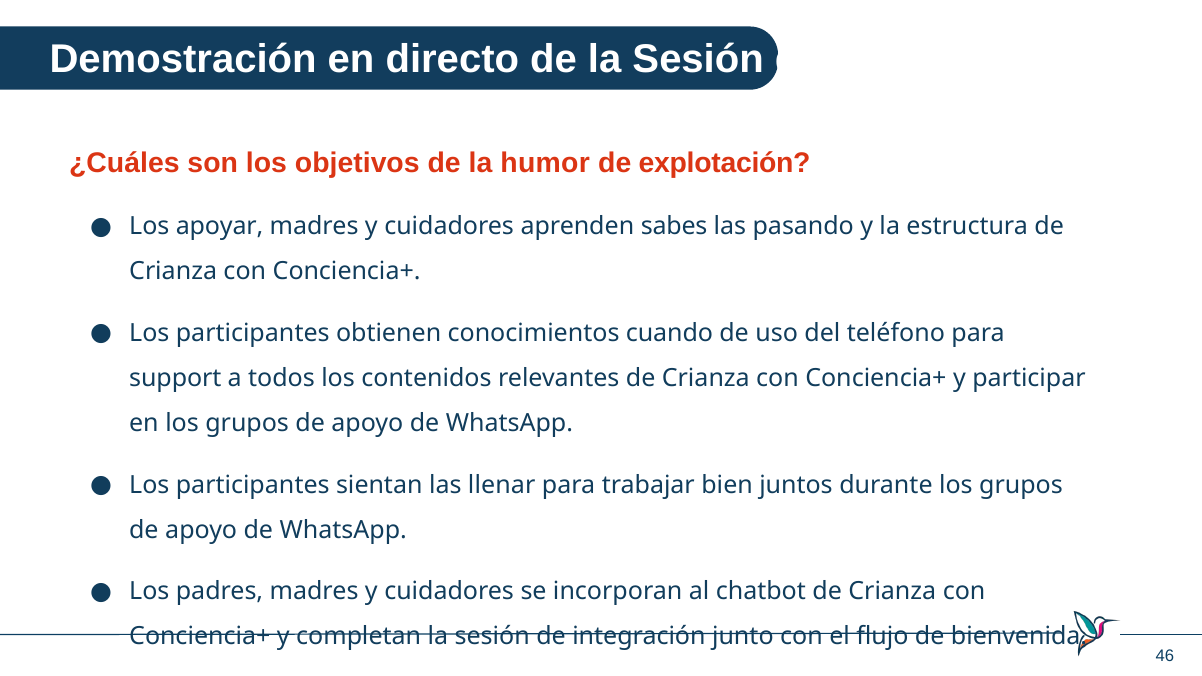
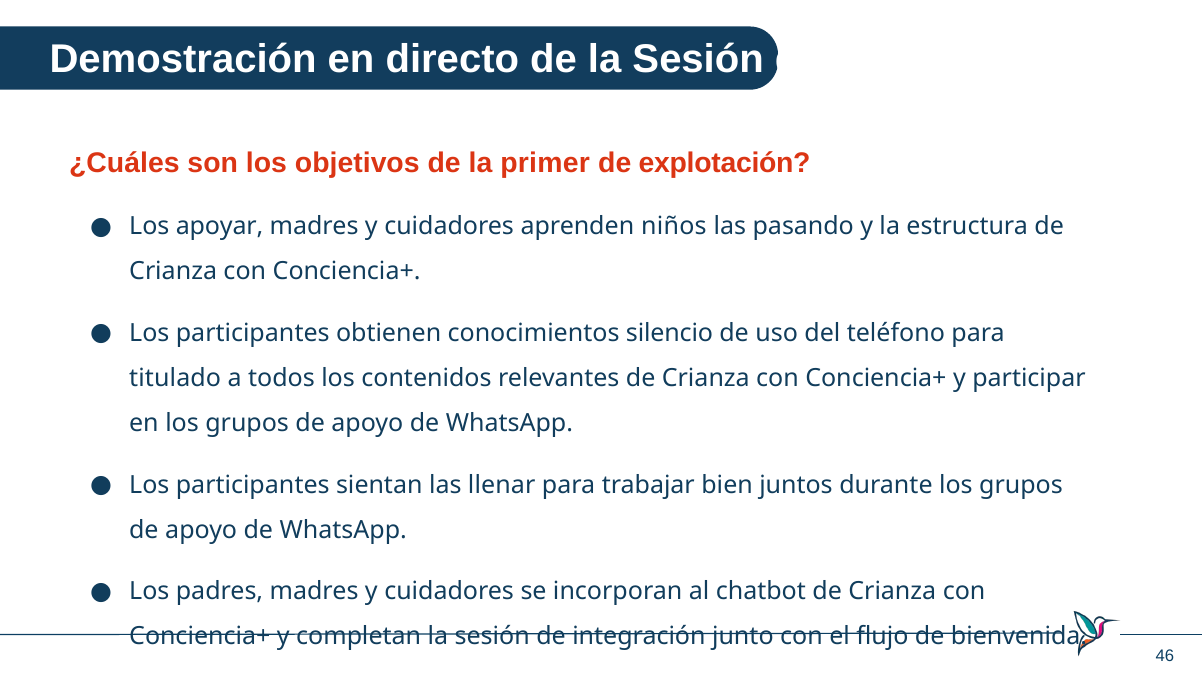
humor: humor -> primer
sabes: sabes -> niños
cuando: cuando -> silencio
support: support -> titulado
